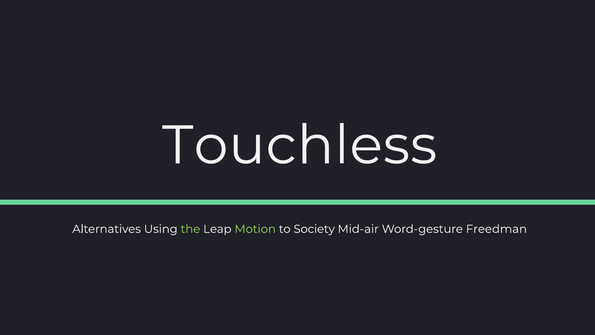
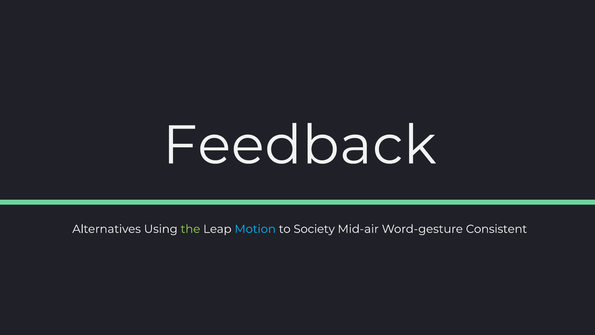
Touchless: Touchless -> Feedback
Motion colour: light green -> light blue
Freedman: Freedman -> Consistent
